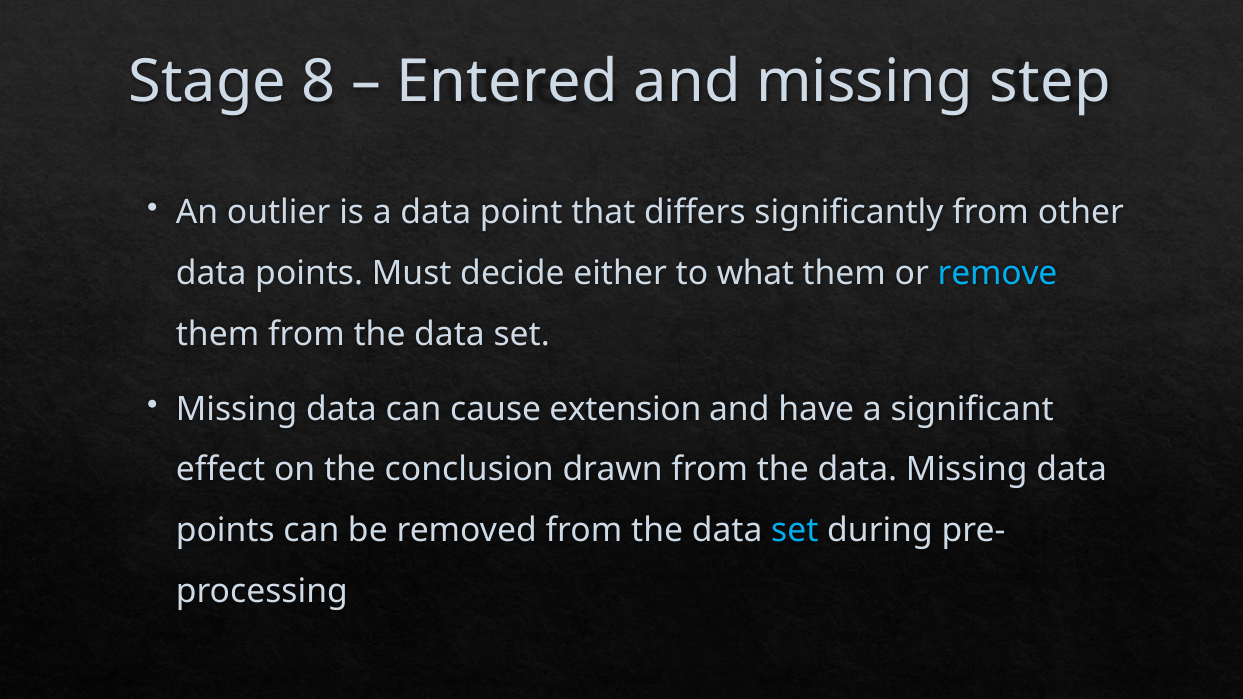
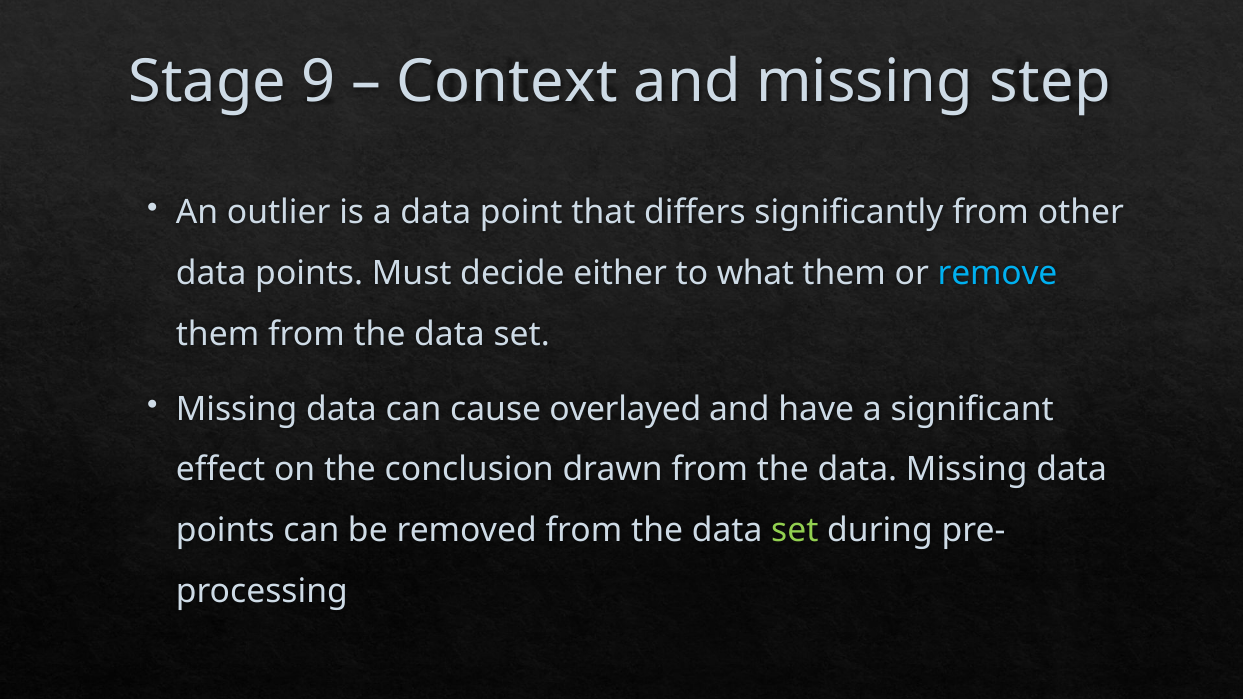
8: 8 -> 9
Entered: Entered -> Context
extension: extension -> overlayed
set at (795, 531) colour: light blue -> light green
